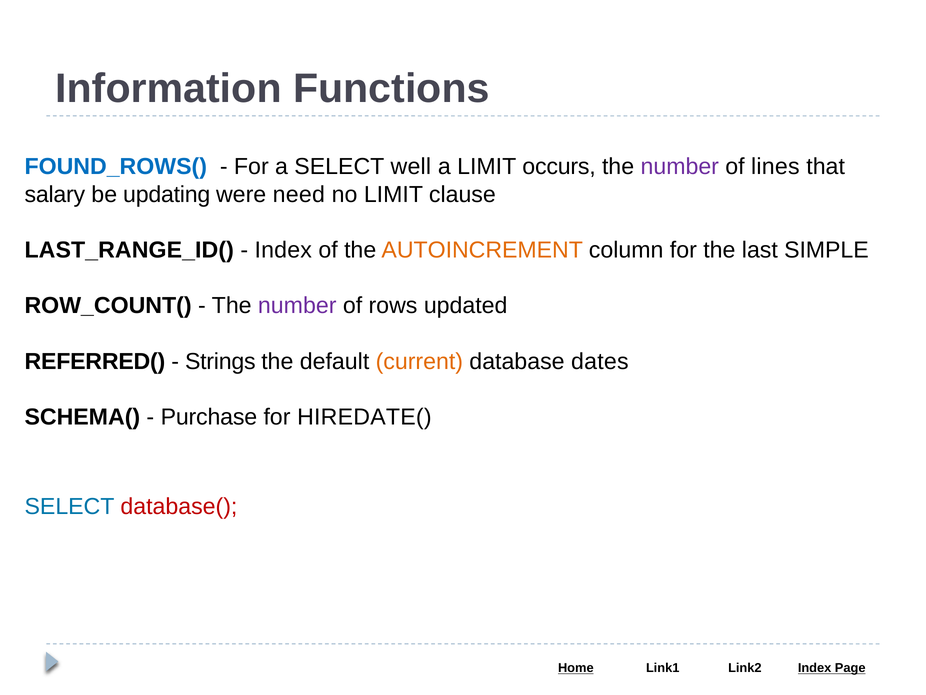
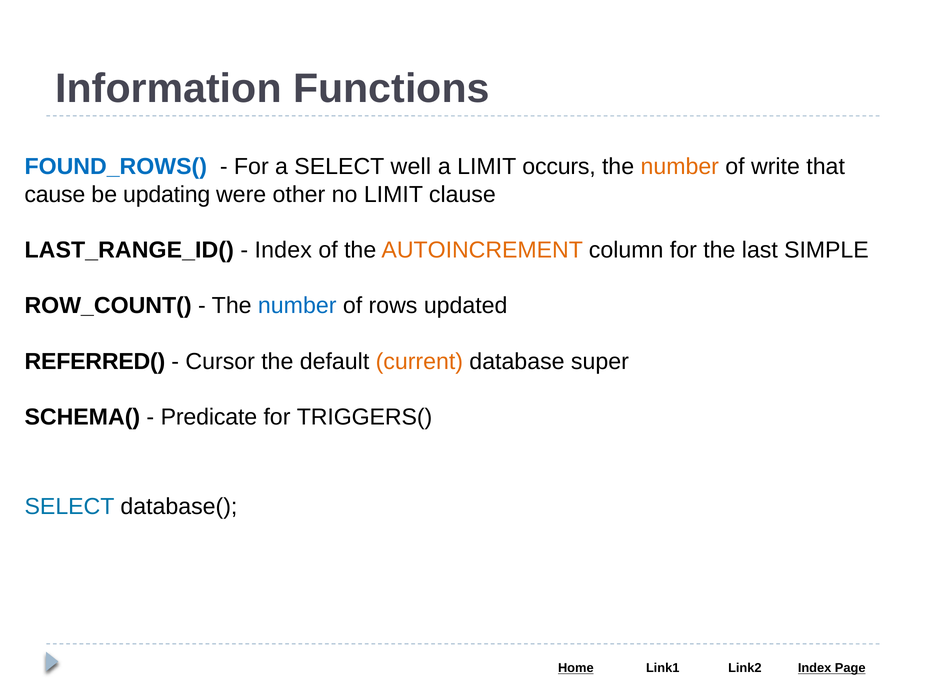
number at (680, 167) colour: purple -> orange
lines: lines -> write
salary: salary -> cause
need: need -> other
number at (297, 306) colour: purple -> blue
Strings: Strings -> Cursor
dates: dates -> super
Purchase: Purchase -> Predicate
HIREDATE(: HIREDATE( -> TRIGGERS(
database( colour: red -> black
